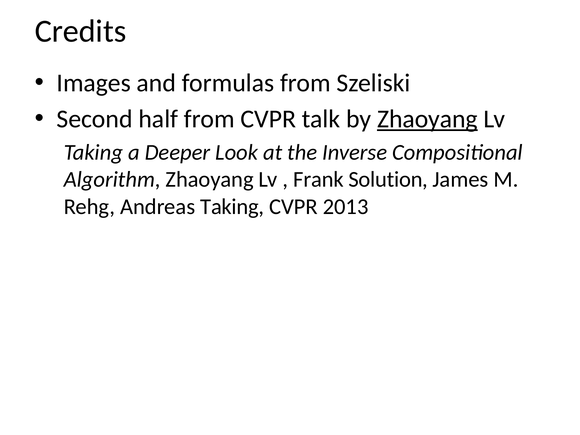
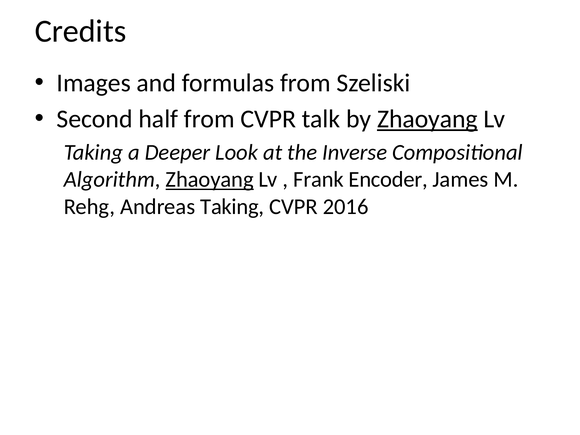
Zhaoyang at (210, 180) underline: none -> present
Solution: Solution -> Encoder
2013: 2013 -> 2016
